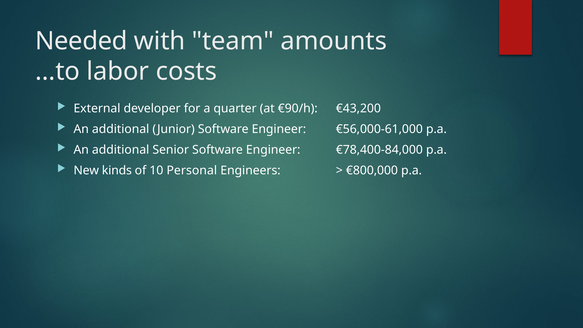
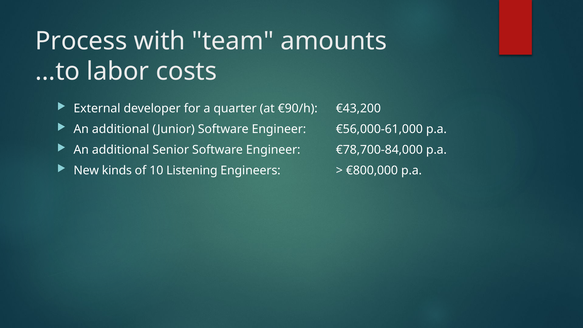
Needed: Needed -> Process
€78,400-84,000: €78,400-84,000 -> €78,700-84,000
Personal: Personal -> Listening
